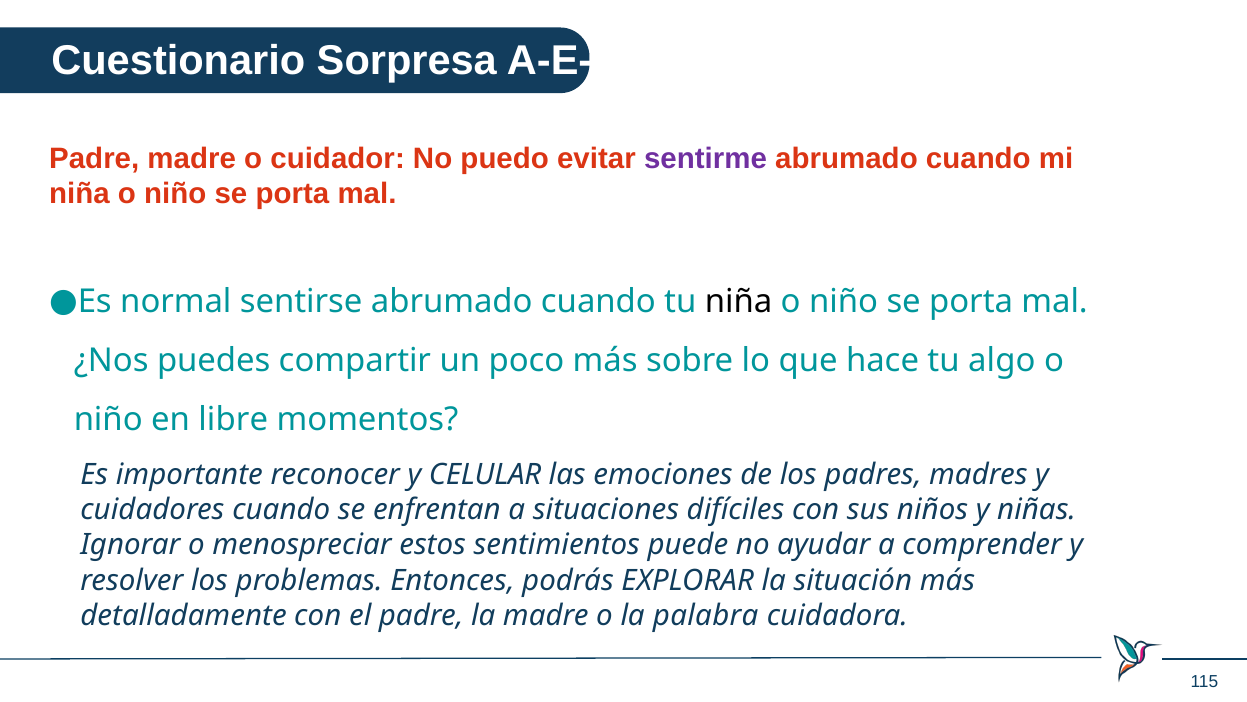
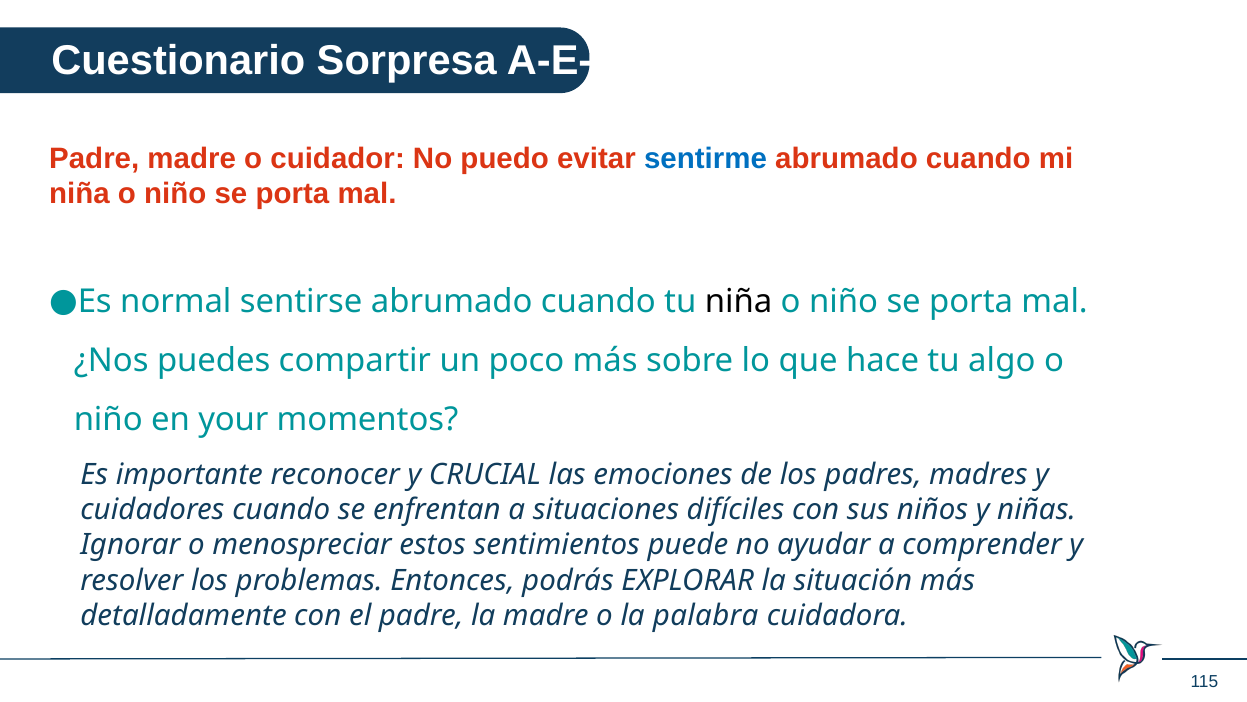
sentirme colour: purple -> blue
libre: libre -> your
CELULAR: CELULAR -> CRUCIAL
